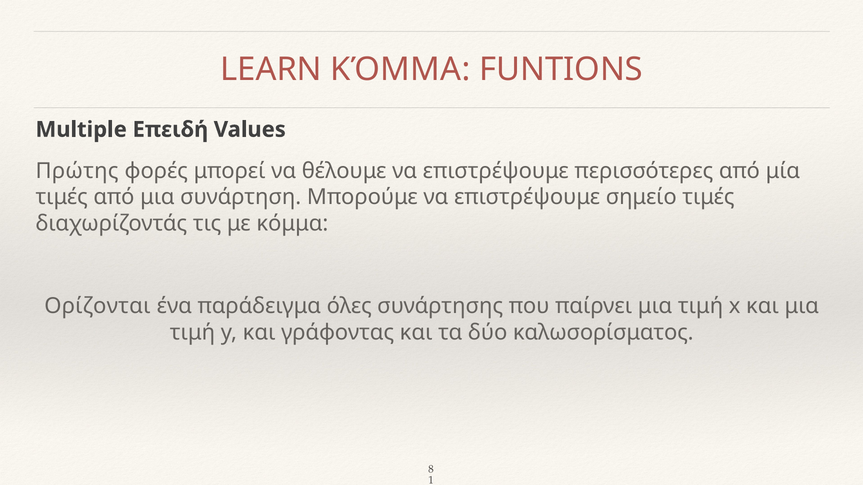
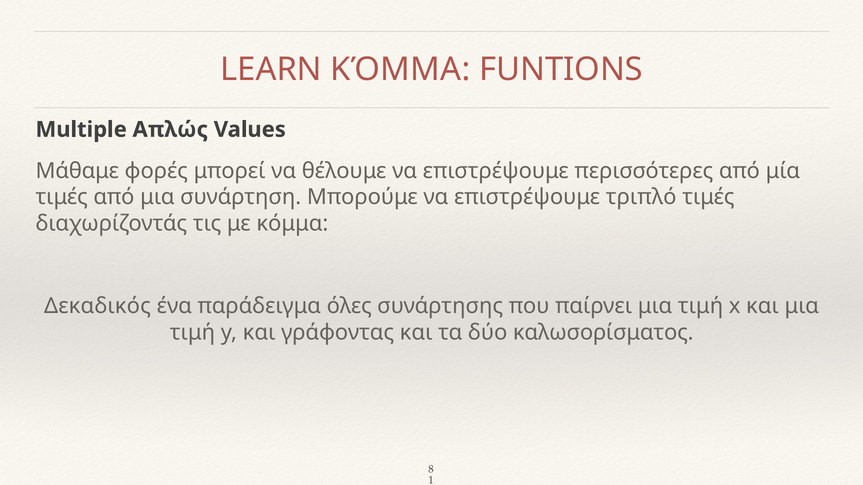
Επειδή: Επειδή -> Απλώς
Πρώτης: Πρώτης -> Μάθαμε
σημείο: σημείο -> τριπλό
Ορίζονται: Ορίζονται -> Δεκαδικός
